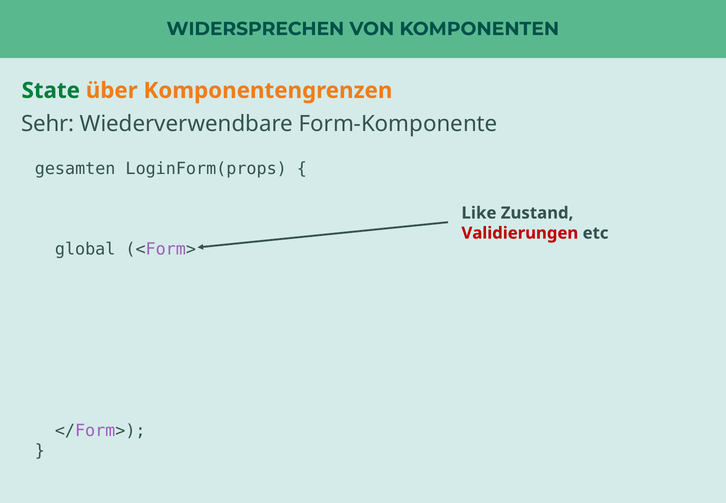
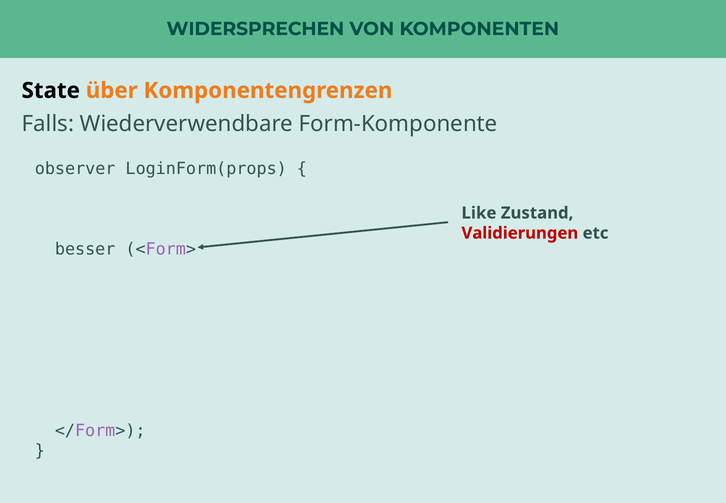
State colour: green -> black
Sehr: Sehr -> Falls
gesamten: gesamten -> observer
global: global -> besser
